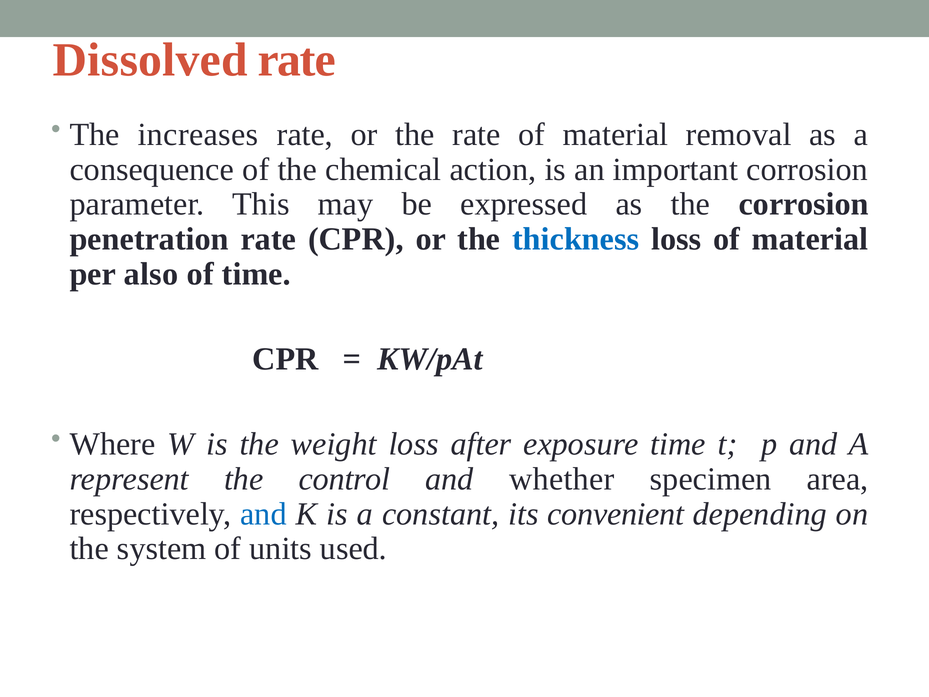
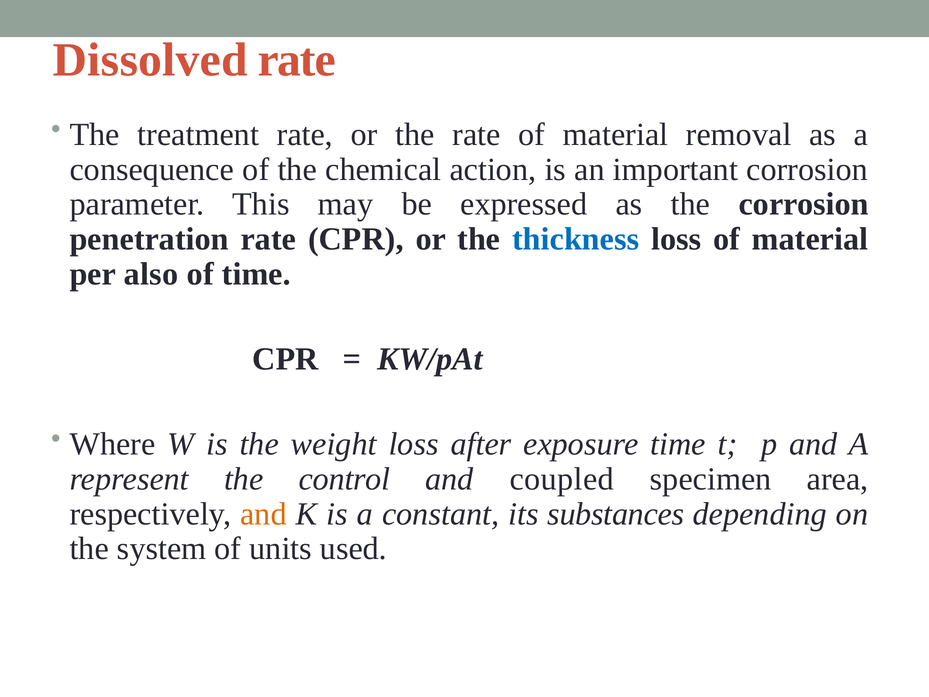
increases: increases -> treatment
whether: whether -> coupled
and at (263, 514) colour: blue -> orange
convenient: convenient -> substances
